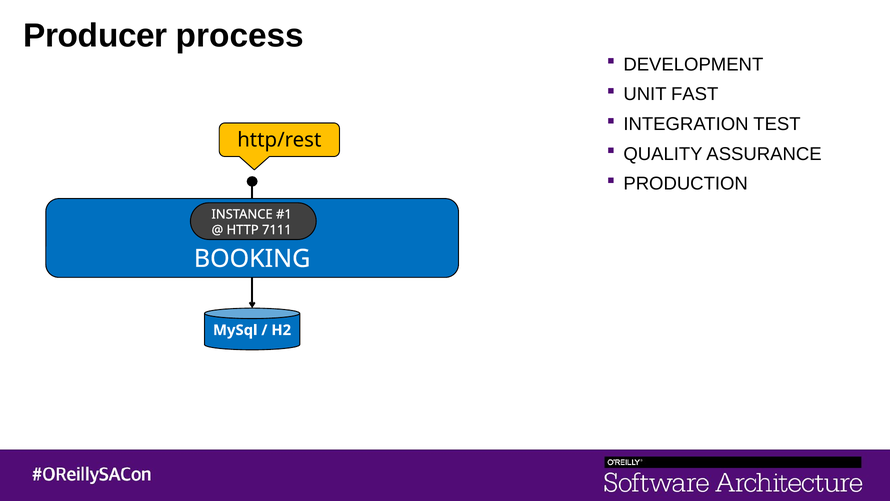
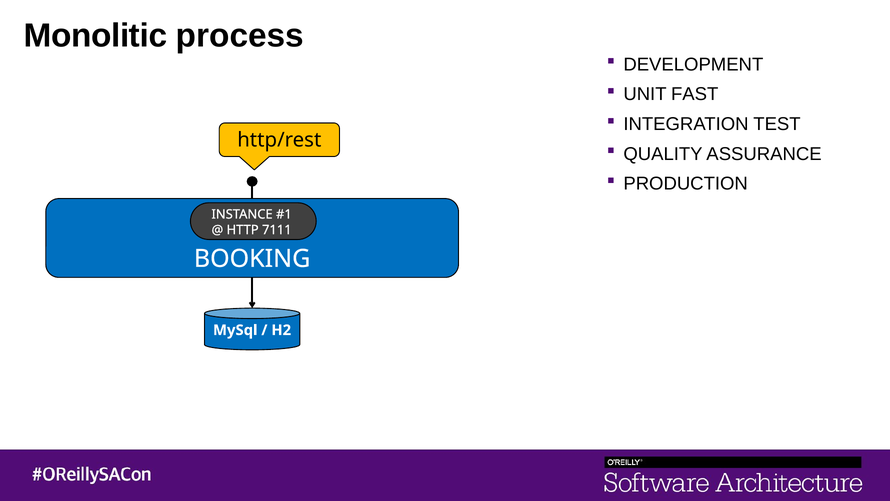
Producer: Producer -> Monolitic
